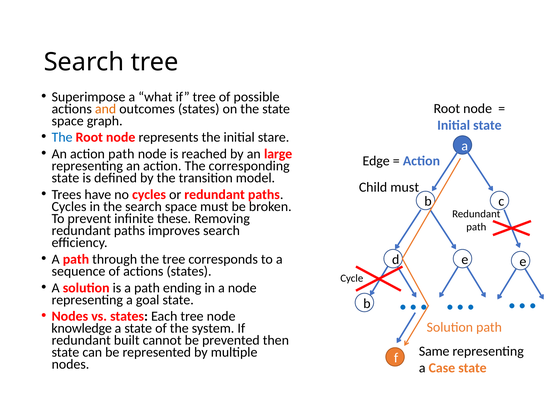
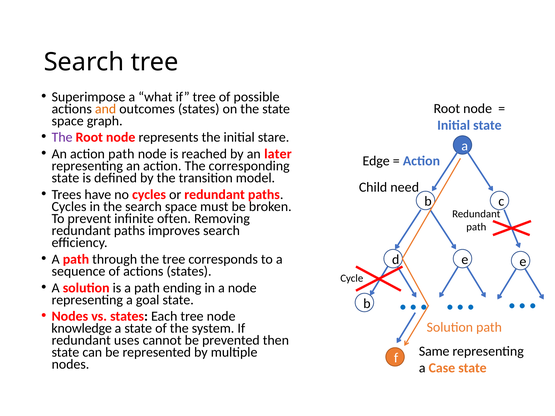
The at (62, 137) colour: blue -> purple
large: large -> later
Child must: must -> need
these: these -> often
built: built -> uses
